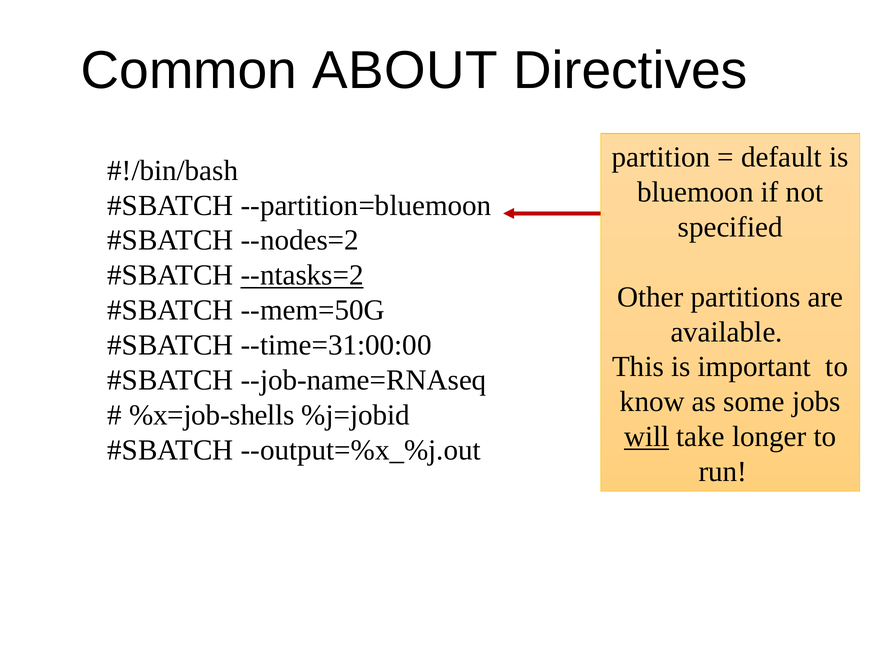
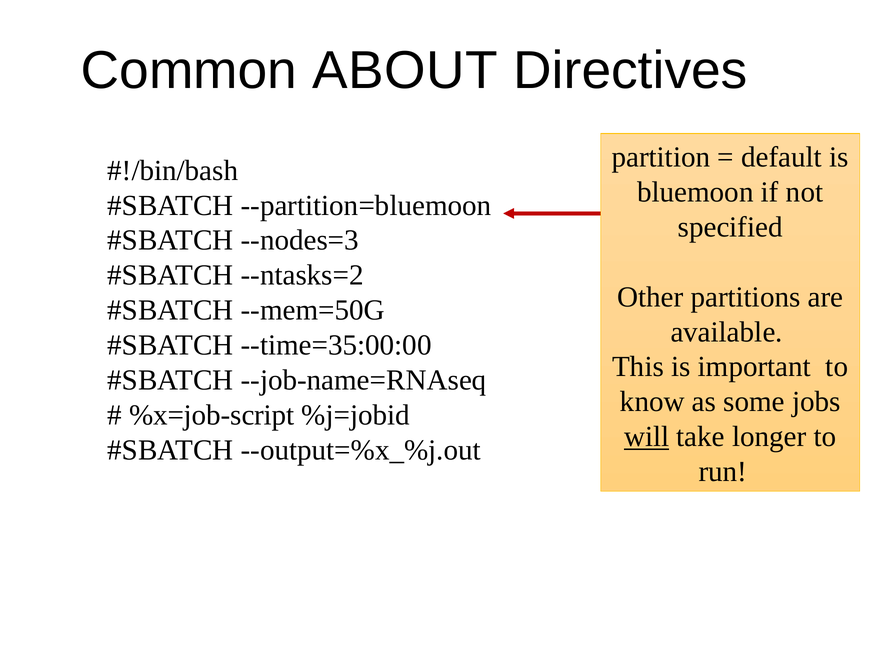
--nodes=2: --nodes=2 -> --nodes=3
--ntasks=2 underline: present -> none
--time=31:00:00: --time=31:00:00 -> --time=35:00:00
%x=job-shells: %x=job-shells -> %x=job-script
